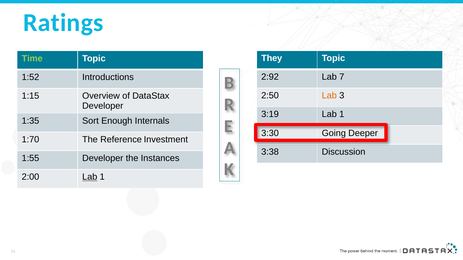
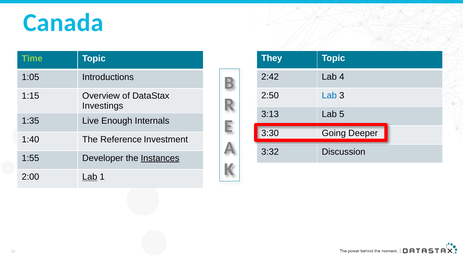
Ratings: Ratings -> Canada
2:92: 2:92 -> 2:42
7: 7 -> 4
1:52: 1:52 -> 1:05
Lab at (329, 96) colour: orange -> blue
Developer at (103, 106): Developer -> Investings
3:19: 3:19 -> 3:13
1 at (342, 115): 1 -> 5
Sort: Sort -> Live
1:70: 1:70 -> 1:40
3:38: 3:38 -> 3:32
Instances underline: none -> present
